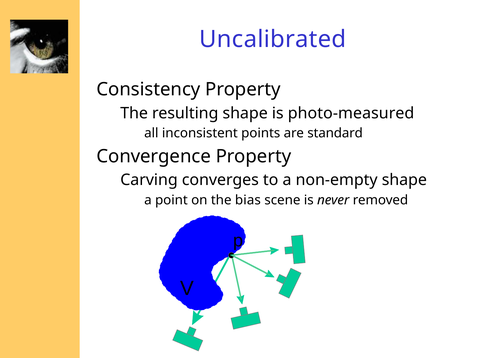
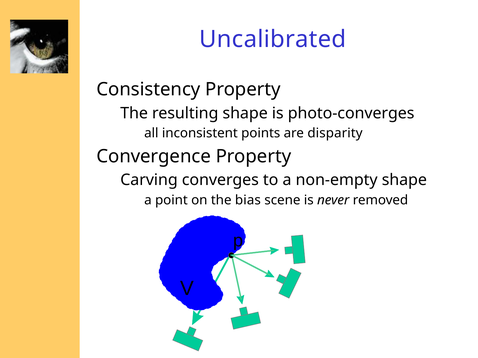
photo-measured: photo-measured -> photo-converges
standard: standard -> disparity
